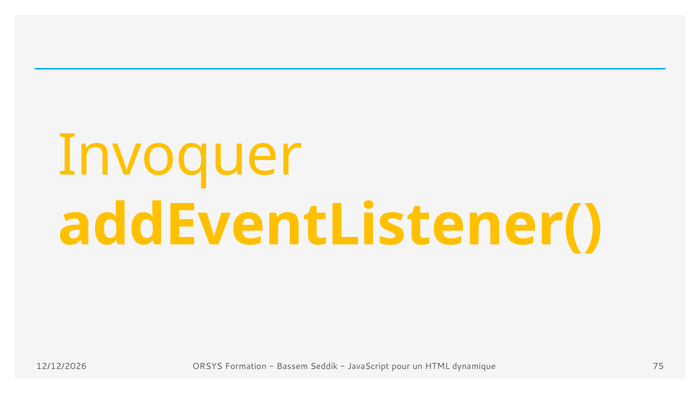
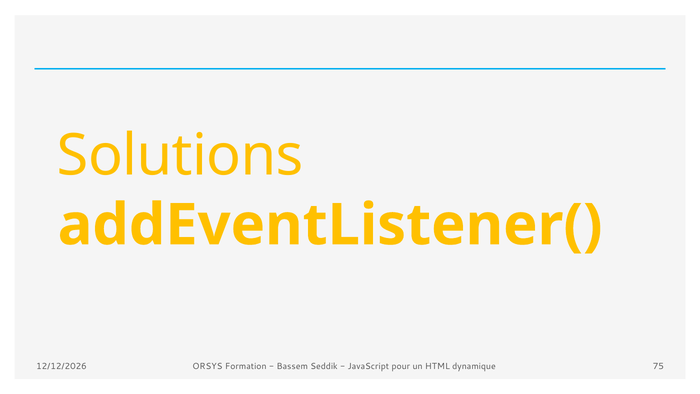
Invoquer: Invoquer -> Solutions
